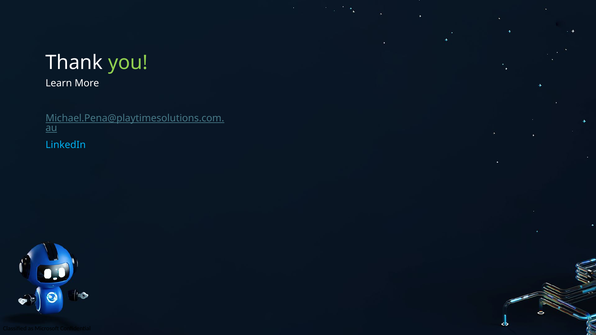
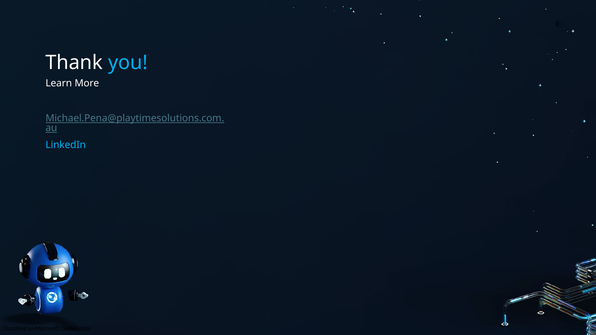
you colour: light green -> light blue
